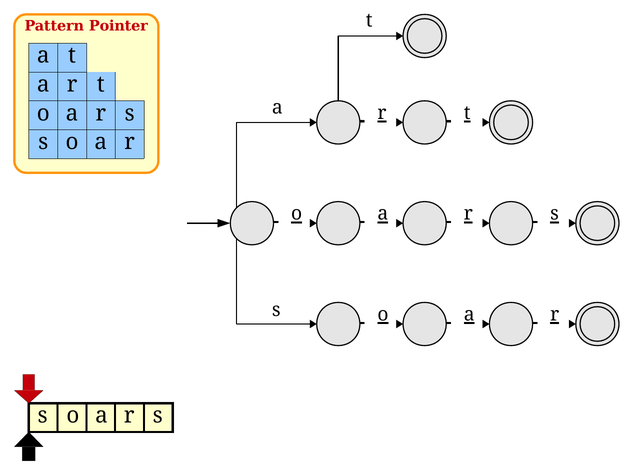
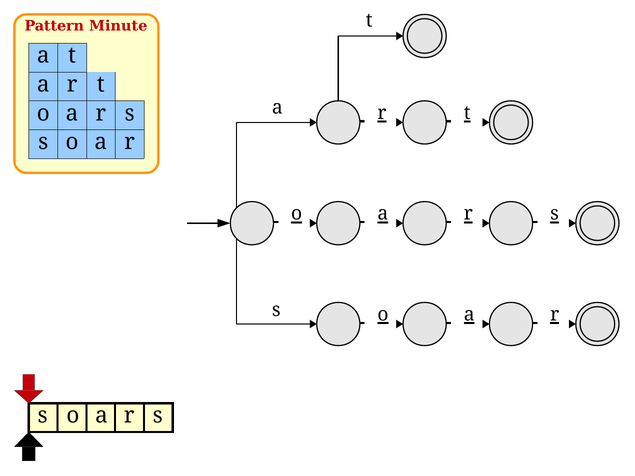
Pointer: Pointer -> Minute
